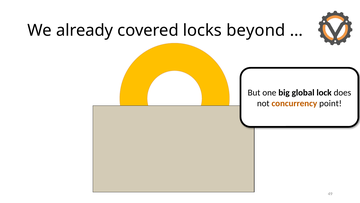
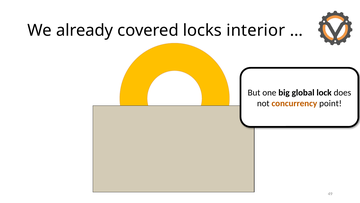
beyond: beyond -> interior
